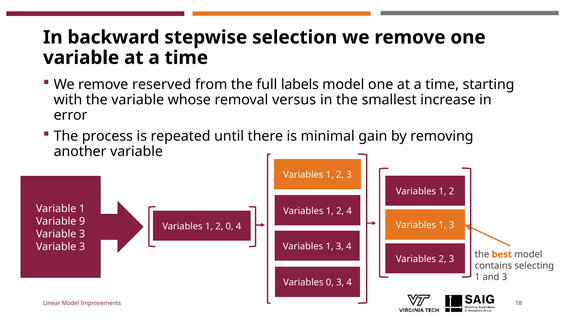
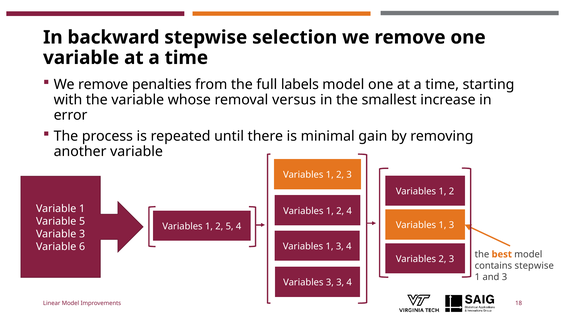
reserved: reserved -> penalties
Variable 9: 9 -> 5
2 0: 0 -> 5
3 at (82, 247): 3 -> 6
contains selecting: selecting -> stepwise
Variables 0: 0 -> 3
